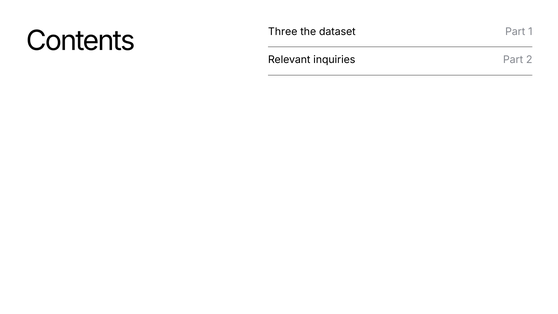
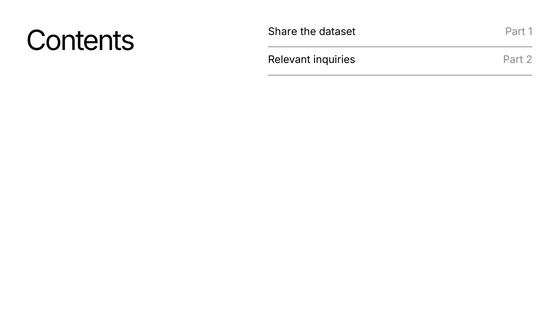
Three: Three -> Share
